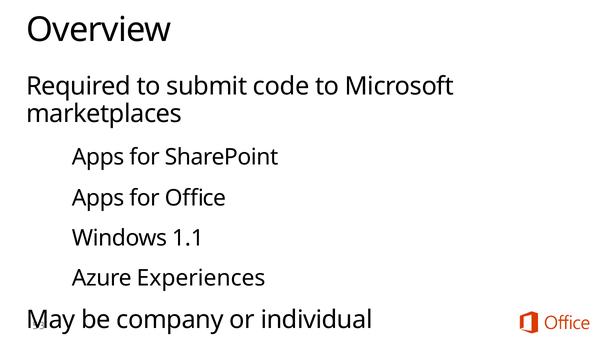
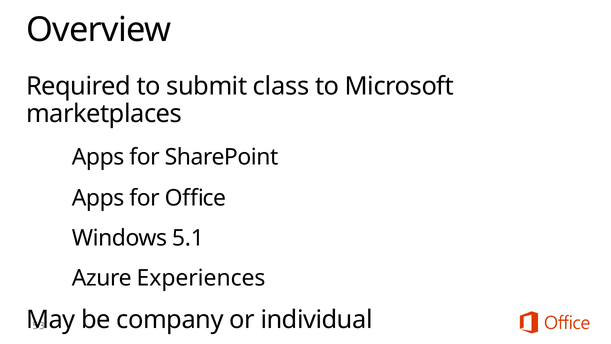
code: code -> class
1.1: 1.1 -> 5.1
